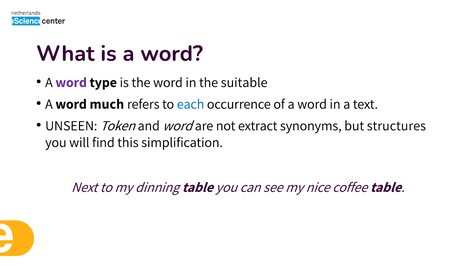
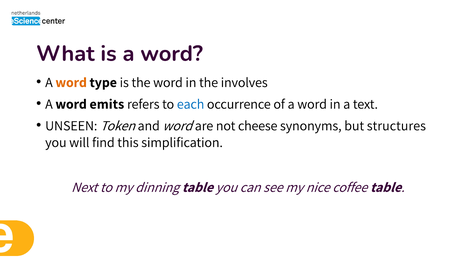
word at (71, 82) colour: purple -> orange
suitable: suitable -> involves
much: much -> emits
extract: extract -> cheese
